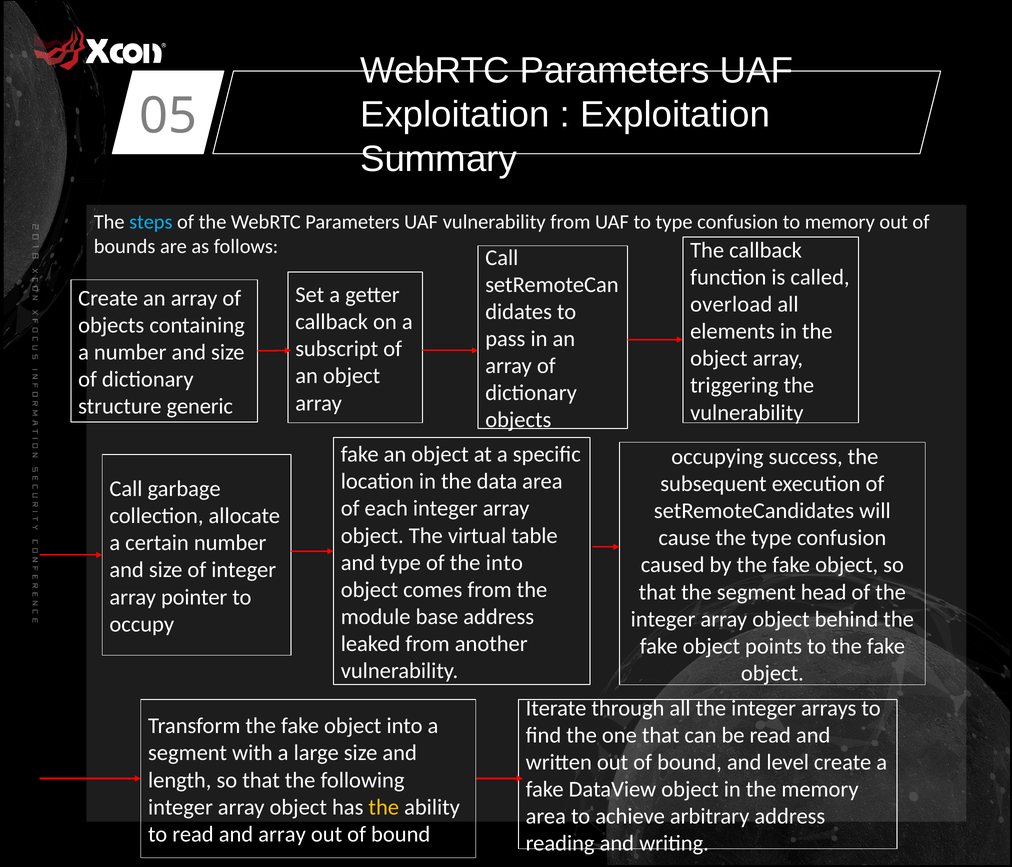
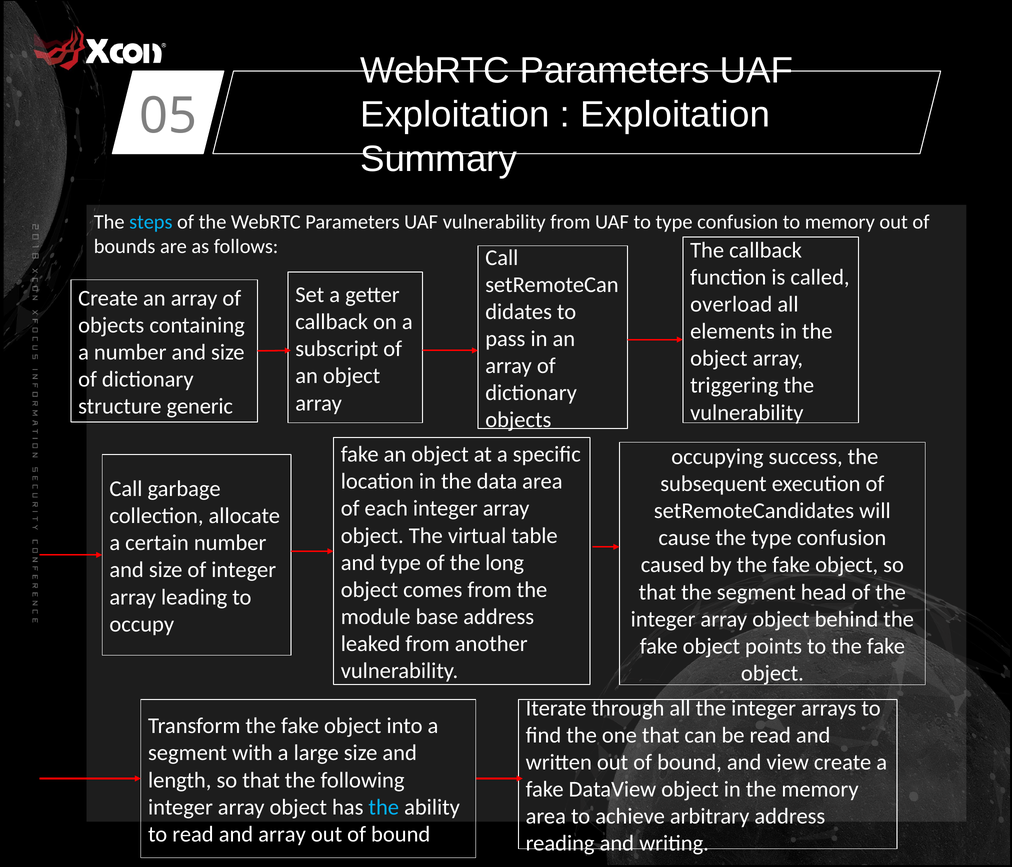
the into: into -> long
pointer: pointer -> leading
level: level -> view
the at (384, 808) colour: yellow -> light blue
